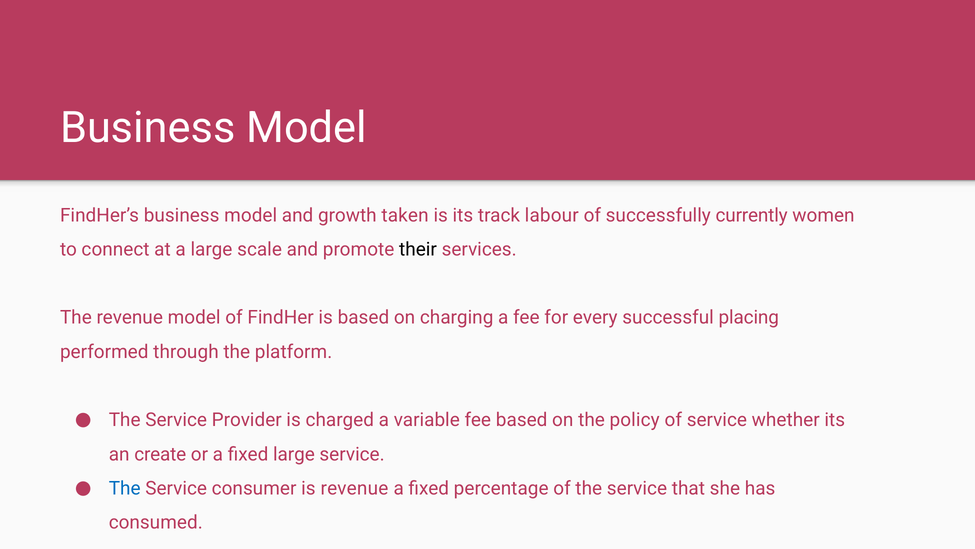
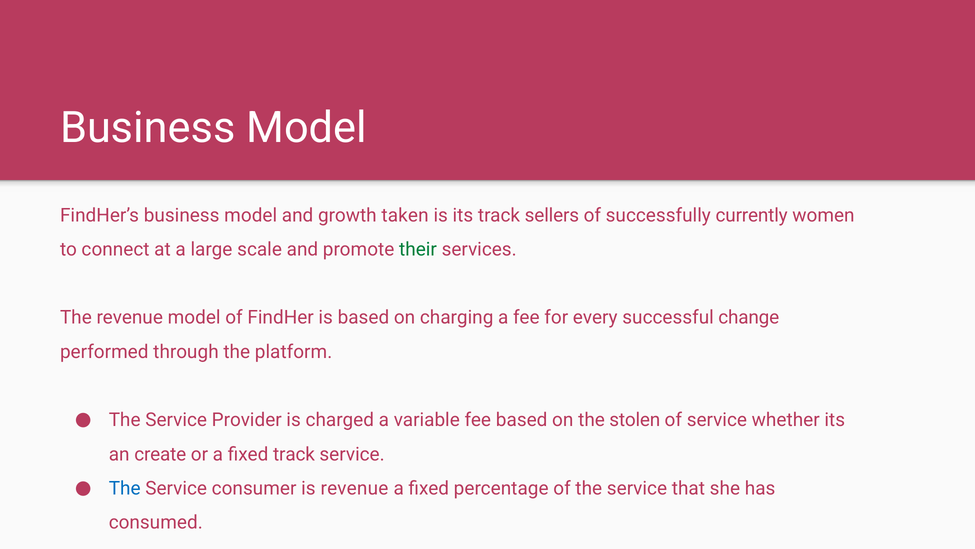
labour: labour -> sellers
their colour: black -> green
placing: placing -> change
policy: policy -> stolen
fixed large: large -> track
